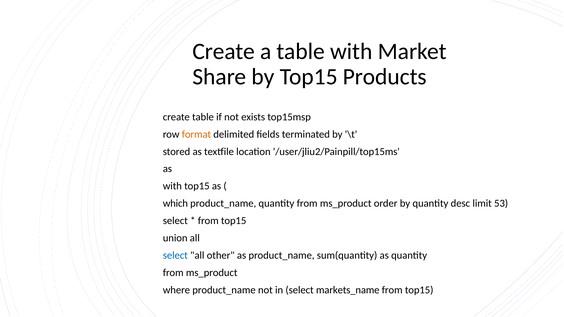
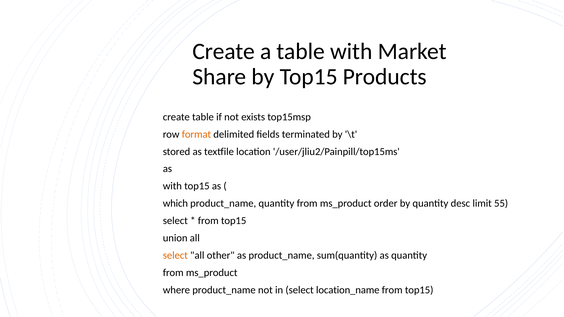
53: 53 -> 55
select at (175, 255) colour: blue -> orange
markets_name: markets_name -> location_name
